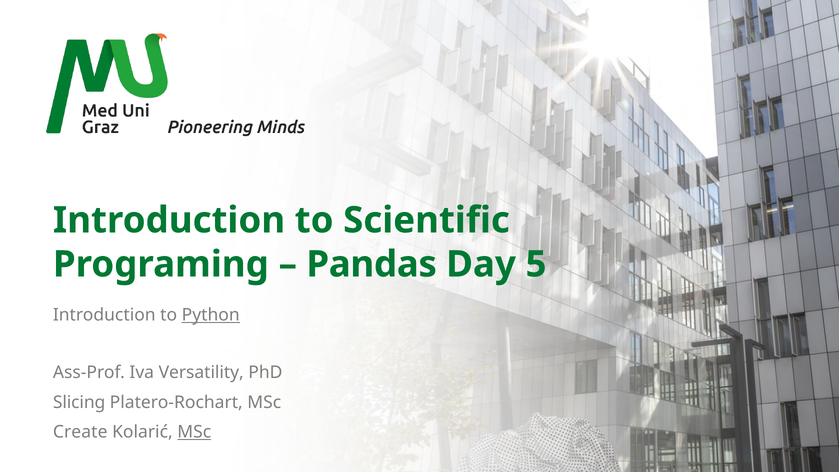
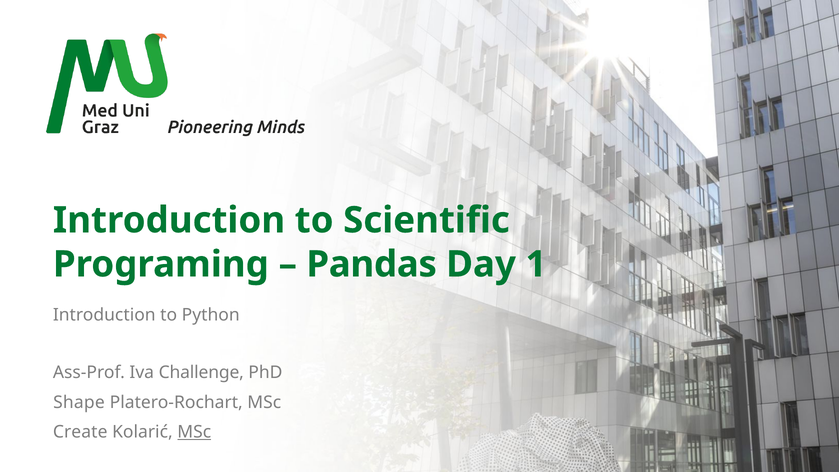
5: 5 -> 1
Python underline: present -> none
Versatility: Versatility -> Challenge
Slicing: Slicing -> Shape
